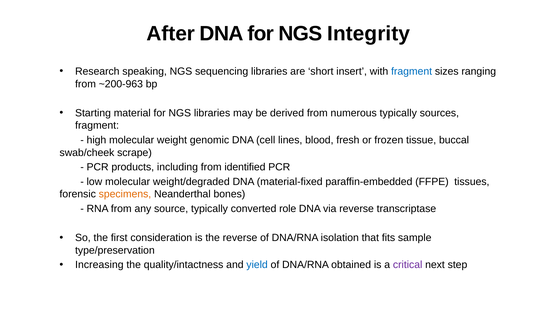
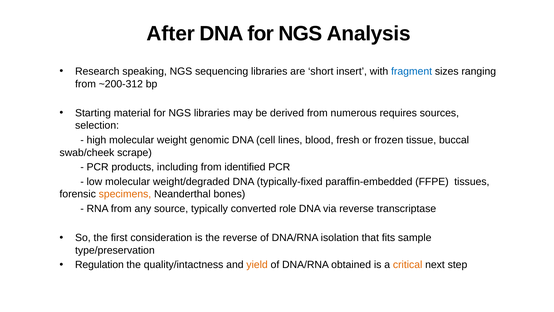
Integrity: Integrity -> Analysis
~200-963: ~200-963 -> ~200-312
numerous typically: typically -> requires
fragment at (97, 125): fragment -> selection
material-fixed: material-fixed -> typically-fixed
Increasing: Increasing -> Regulation
yield colour: blue -> orange
critical colour: purple -> orange
